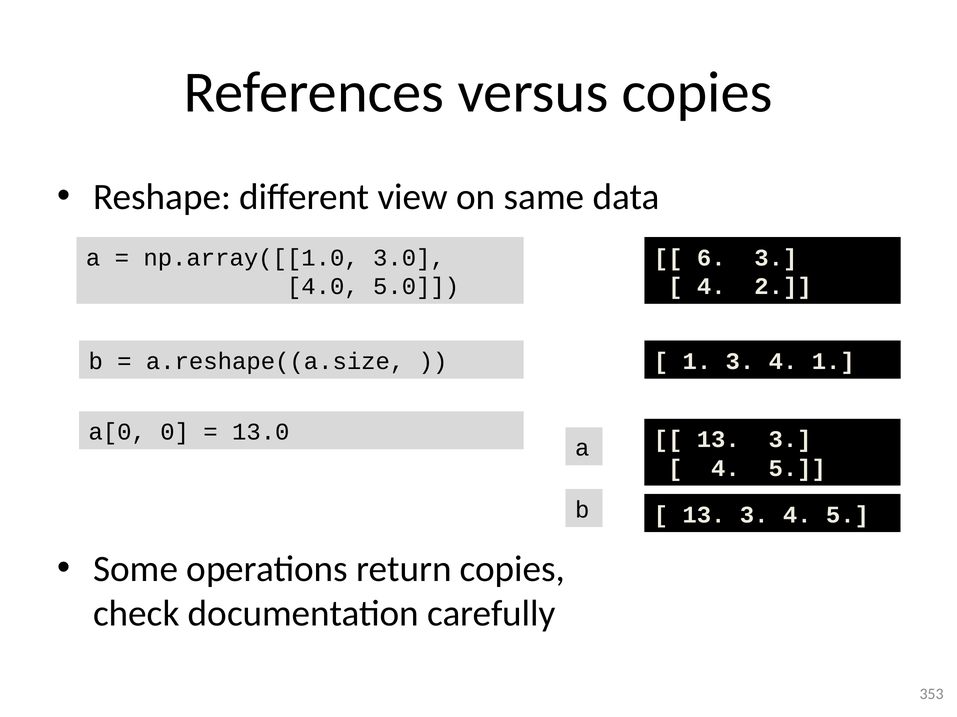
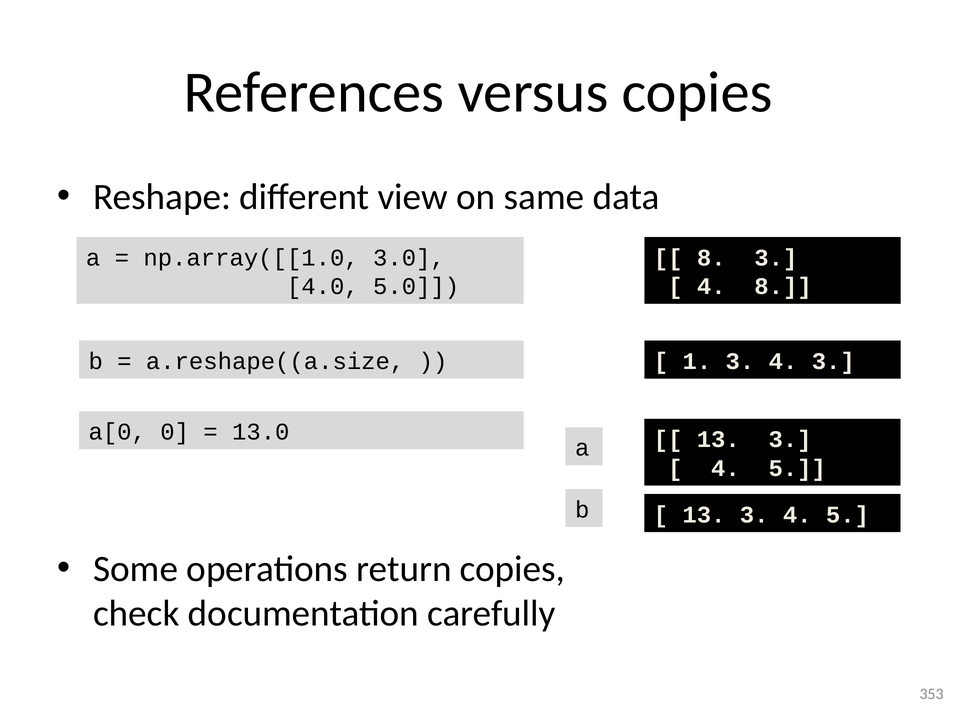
6 at (711, 258): 6 -> 8
4 2: 2 -> 8
4 1: 1 -> 3
